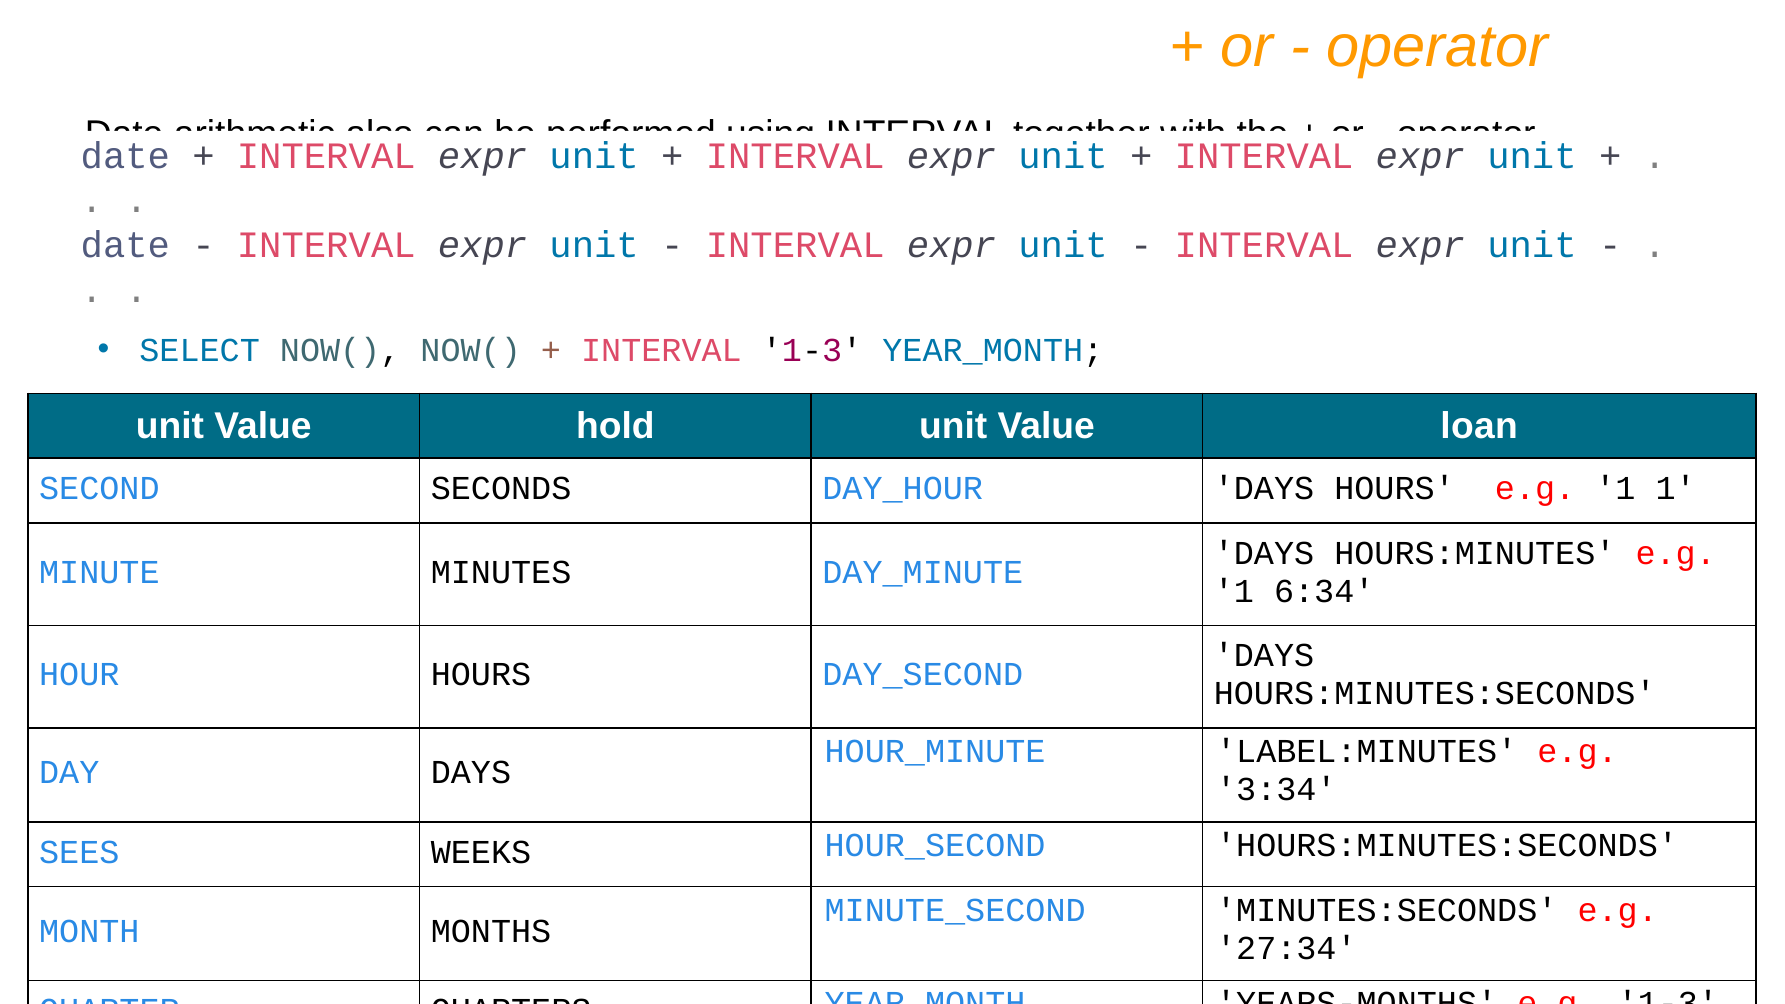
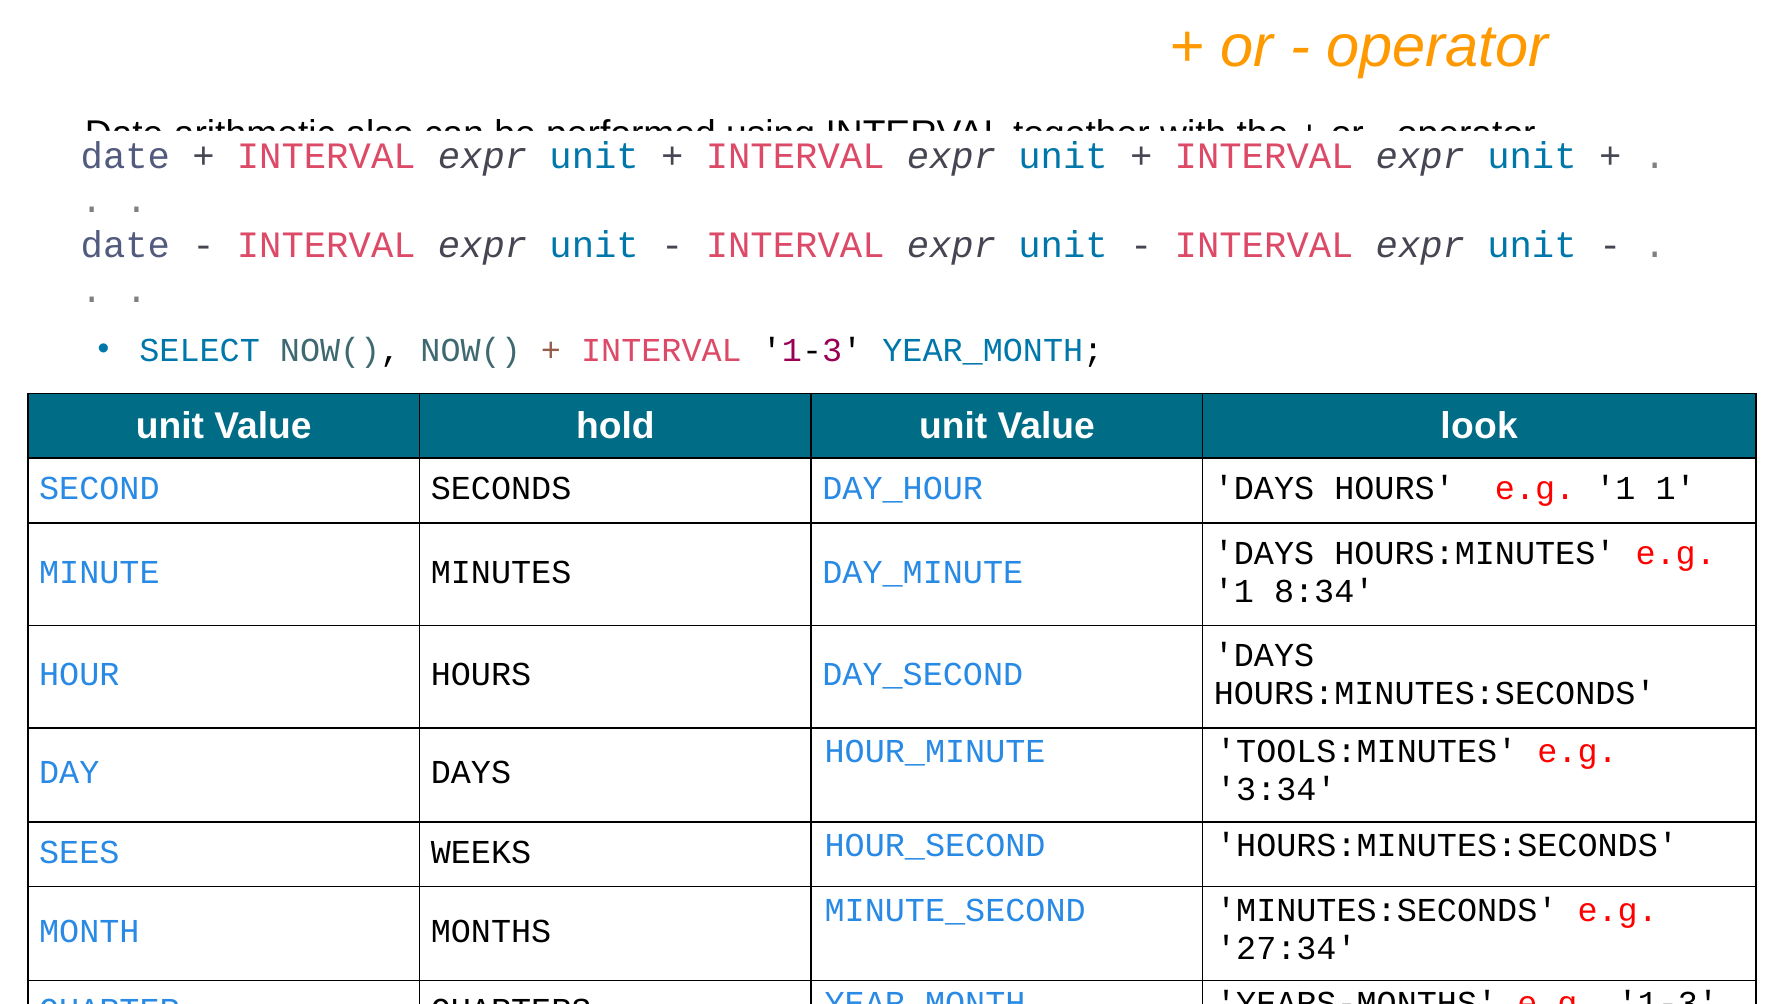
loan: loan -> look
6:34: 6:34 -> 8:34
LABEL:MINUTES: LABEL:MINUTES -> TOOLS:MINUTES
